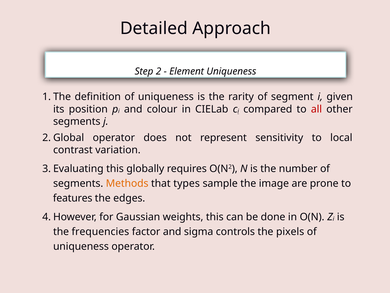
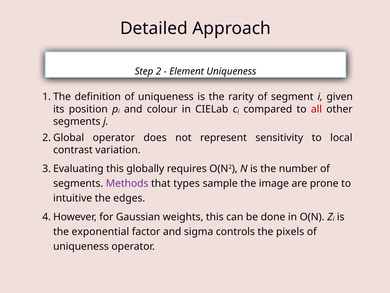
Methods colour: orange -> purple
features: features -> intuitive
frequencies: frequencies -> exponential
